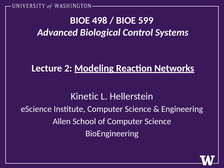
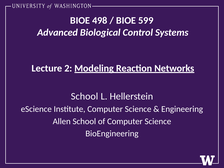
Kinetic at (85, 96): Kinetic -> School
